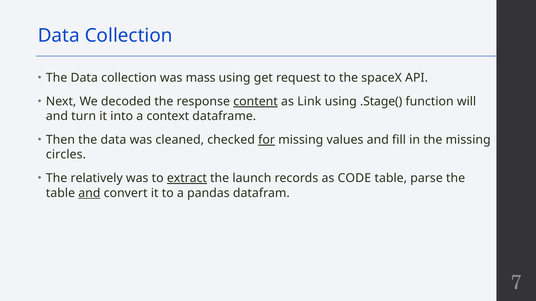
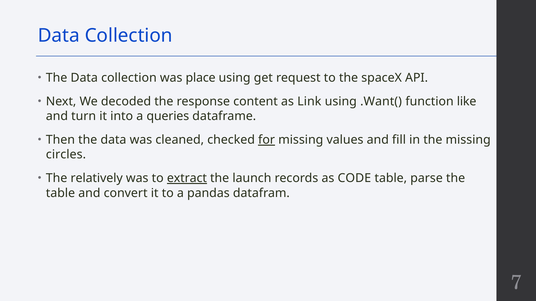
mass: mass -> place
content underline: present -> none
.Stage(: .Stage( -> .Want(
will: will -> like
context: context -> queries
and at (89, 193) underline: present -> none
